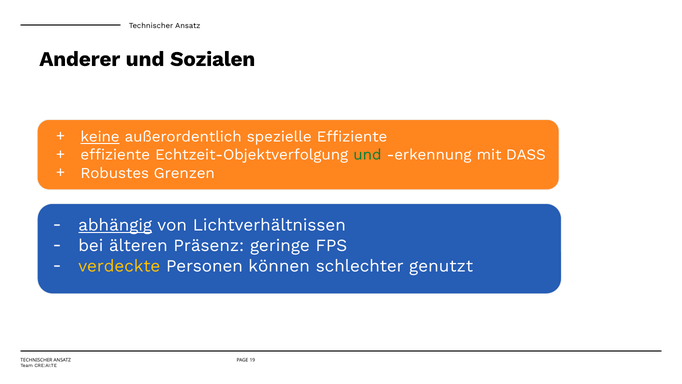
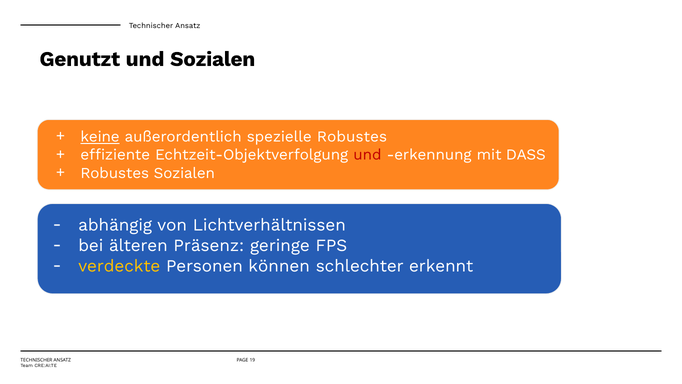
Anderer: Anderer -> Genutzt
spezielle Effiziente: Effiziente -> Robustes
und at (367, 155) colour: green -> red
Robustes Grenzen: Grenzen -> Sozialen
abhängig underline: present -> none
genutzt: genutzt -> erkennt
